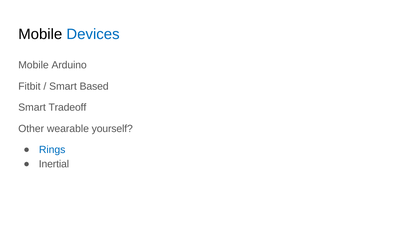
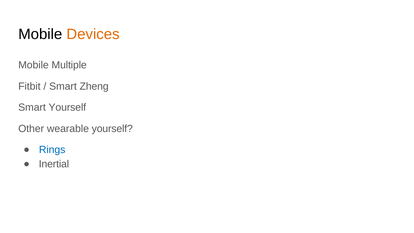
Devices colour: blue -> orange
Arduino: Arduino -> Multiple
Based: Based -> Zheng
Smart Tradeoff: Tradeoff -> Yourself
